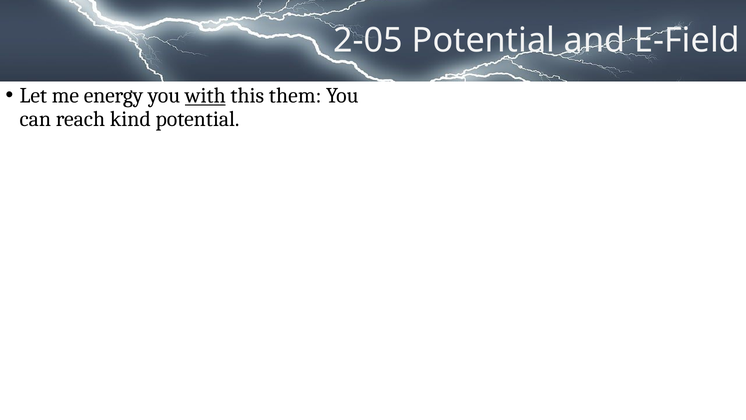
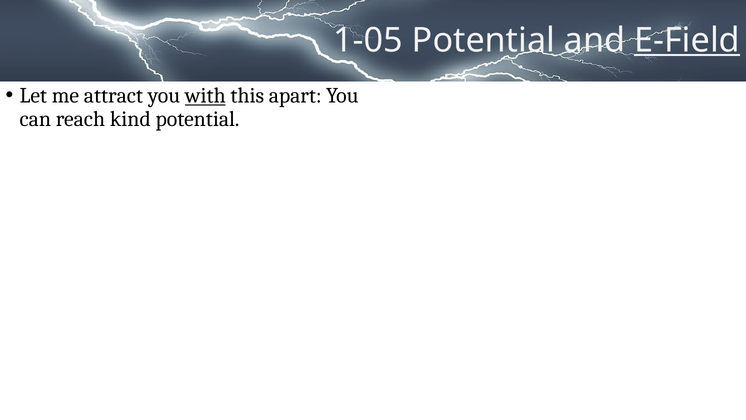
2-05: 2-05 -> 1-05
E-Field underline: none -> present
energy: energy -> attract
them: them -> apart
